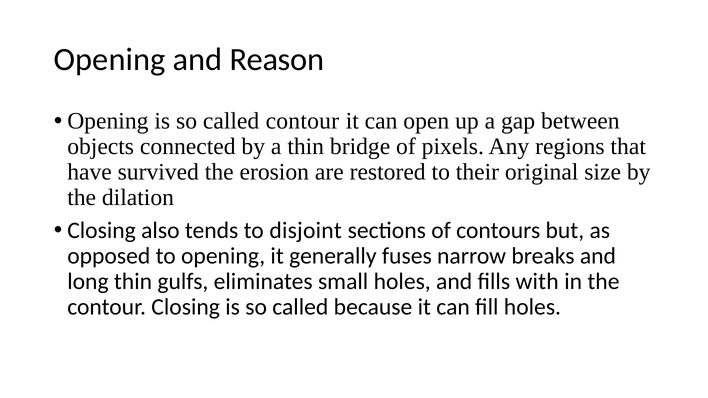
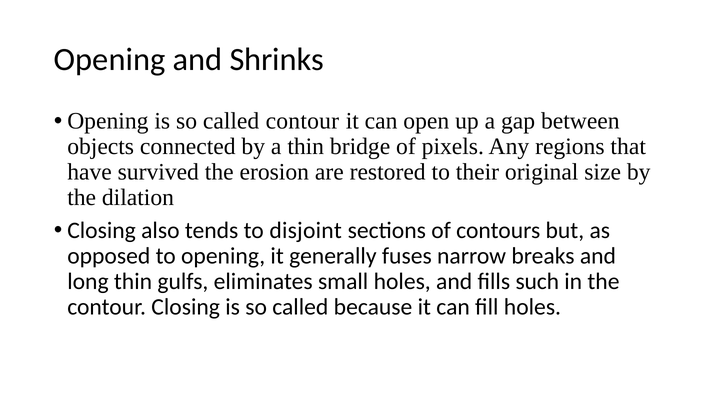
Reason: Reason -> Shrinks
with: with -> such
